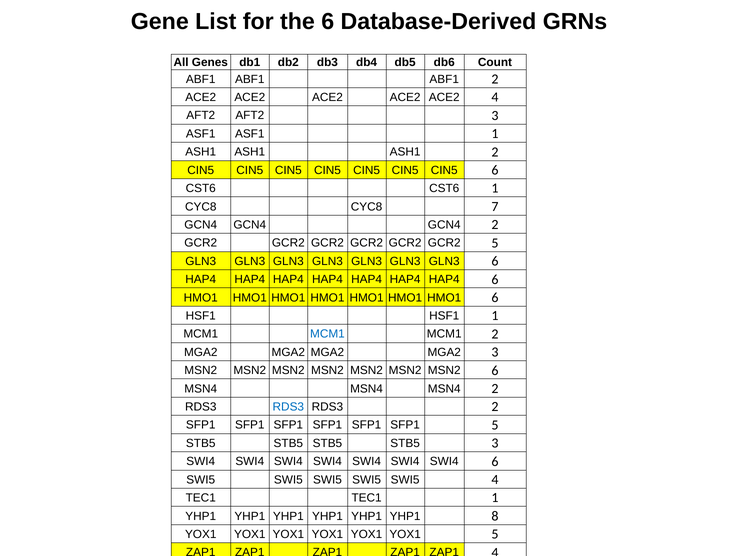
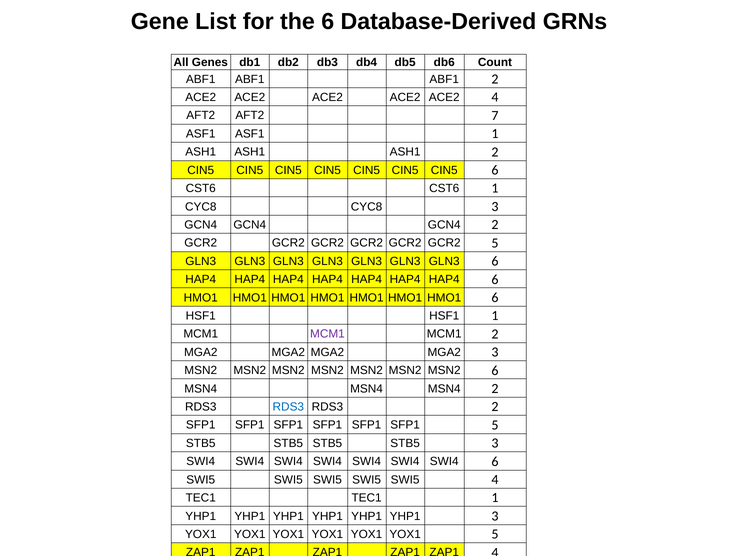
AFT2 3: 3 -> 7
CYC8 7: 7 -> 3
MCM1 at (327, 334) colour: blue -> purple
YHP1 8: 8 -> 3
